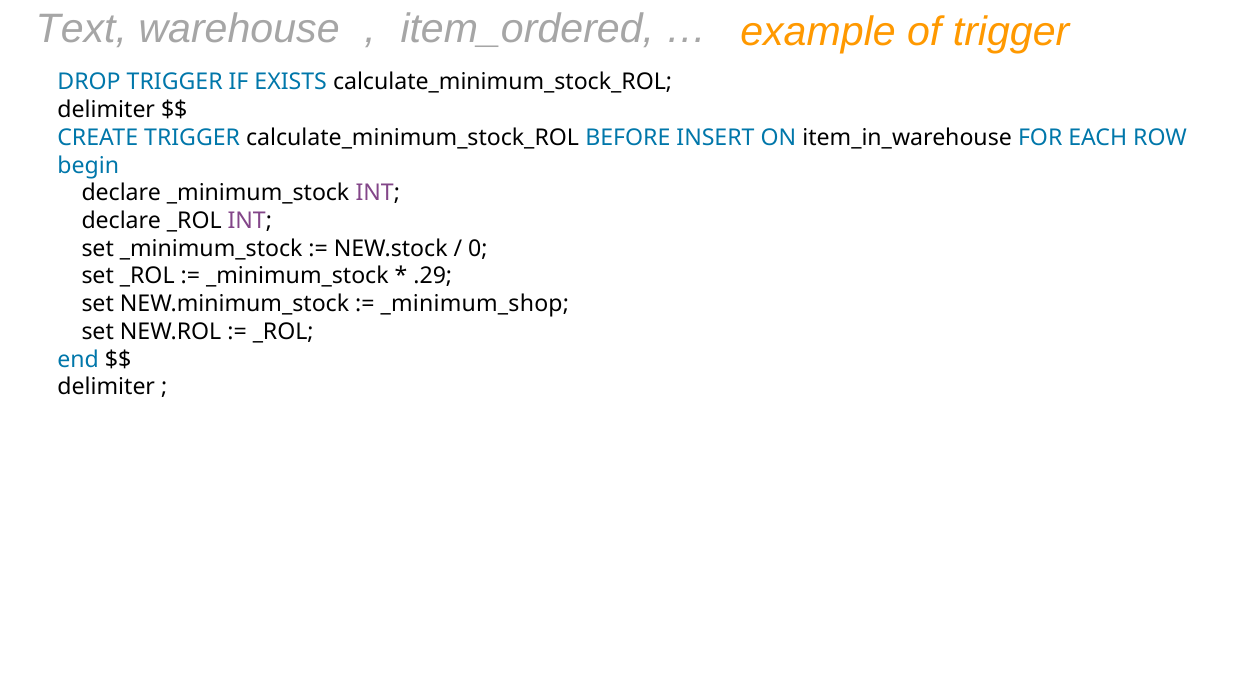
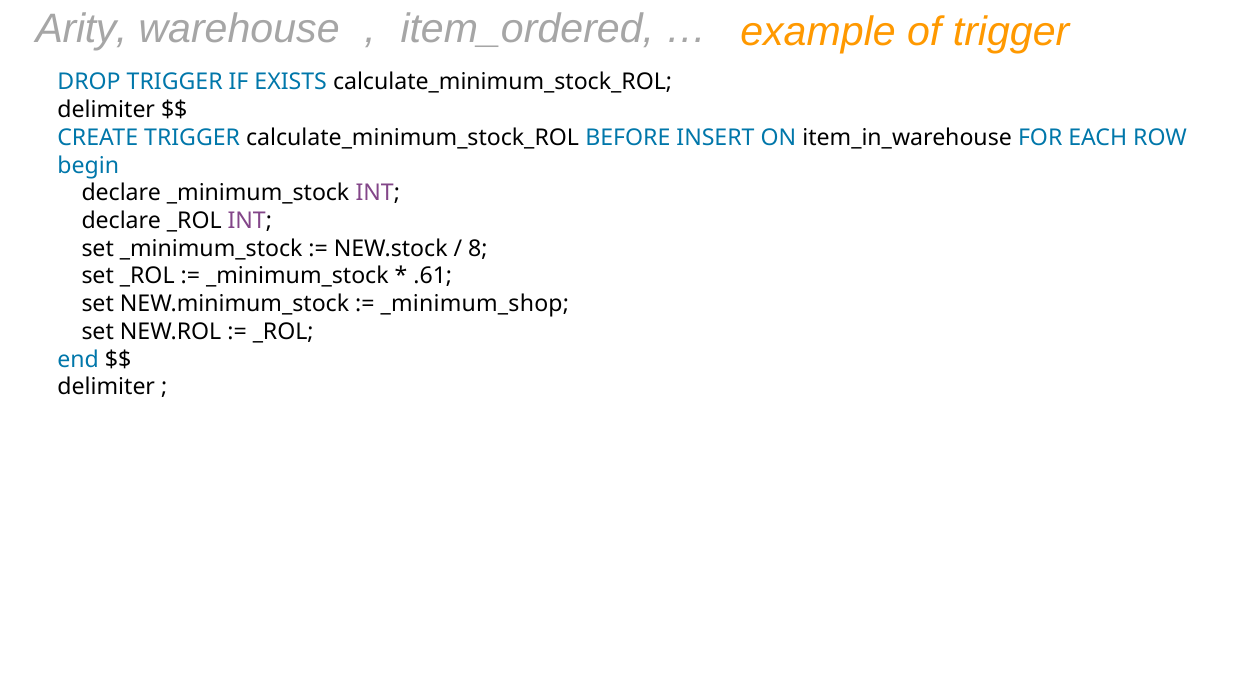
Text: Text -> Arity
0: 0 -> 8
.29: .29 -> .61
